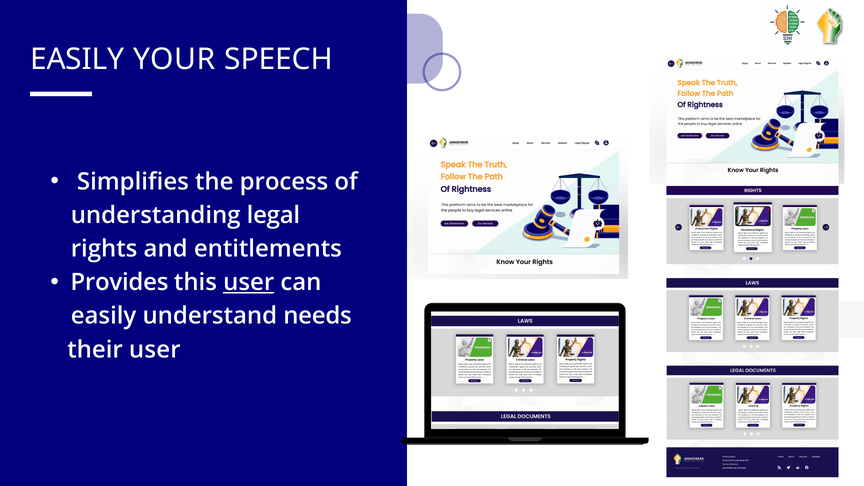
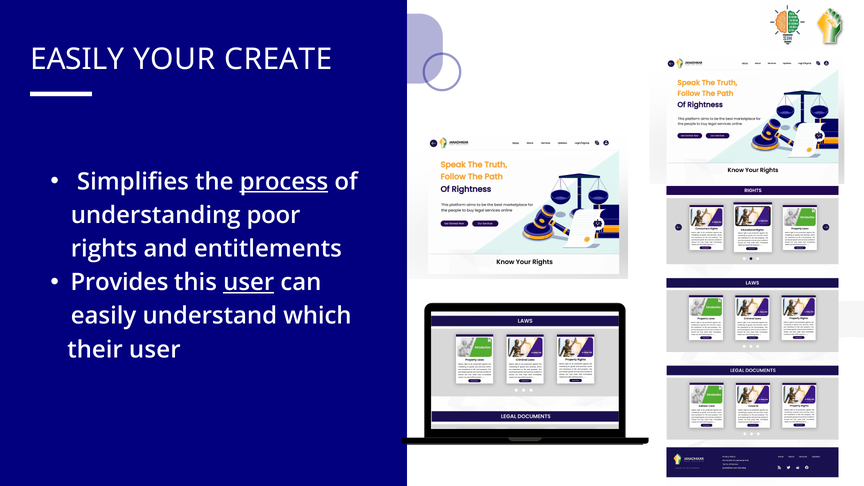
SPEECH: SPEECH -> CREATE
process underline: none -> present
legal: legal -> poor
needs: needs -> which
